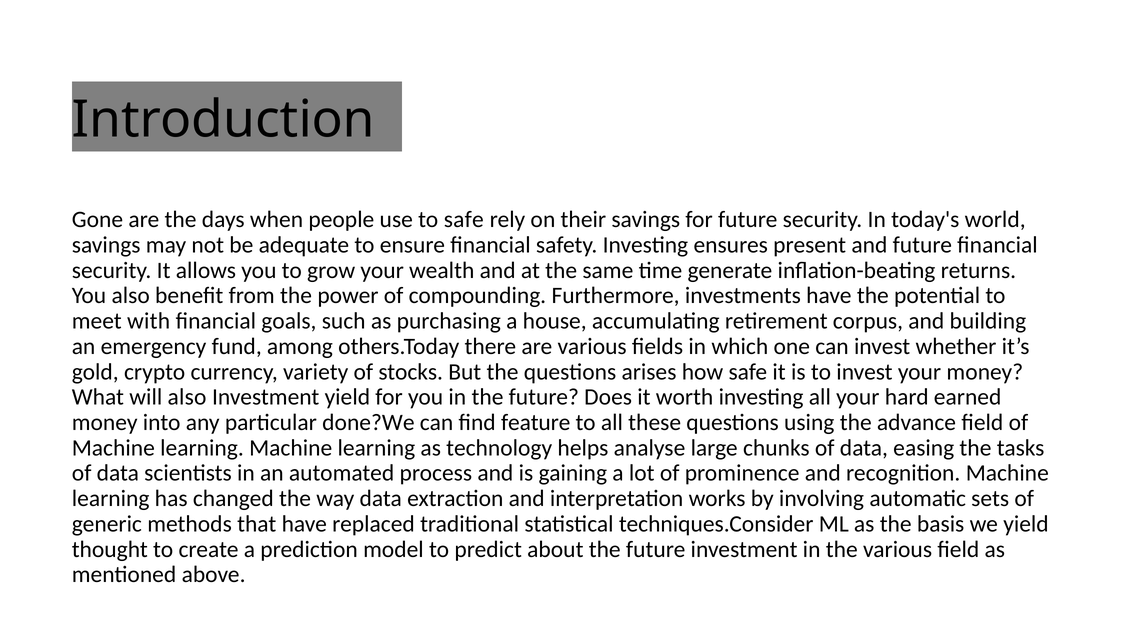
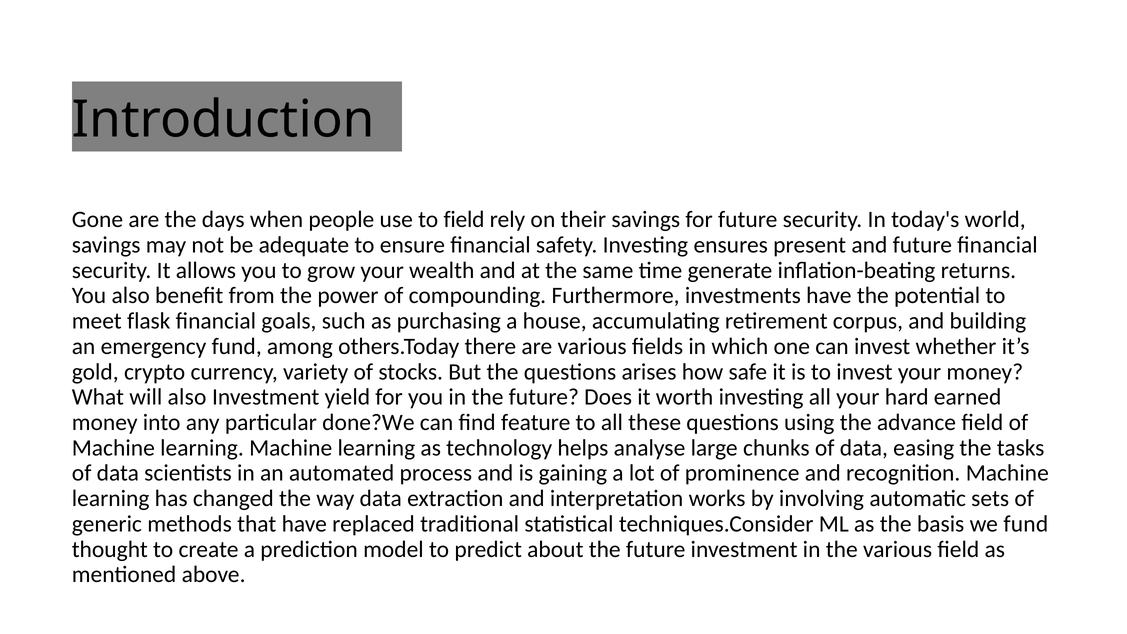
to safe: safe -> field
with: with -> flask
we yield: yield -> fund
